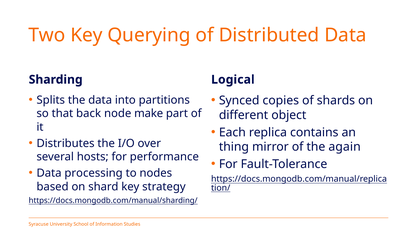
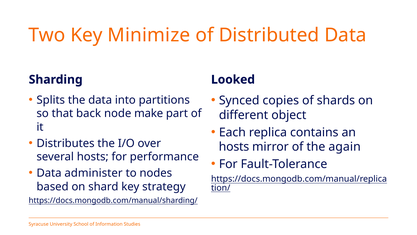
Querying: Querying -> Minimize
Logical: Logical -> Looked
thing at (234, 147): thing -> hosts
processing: processing -> administer
